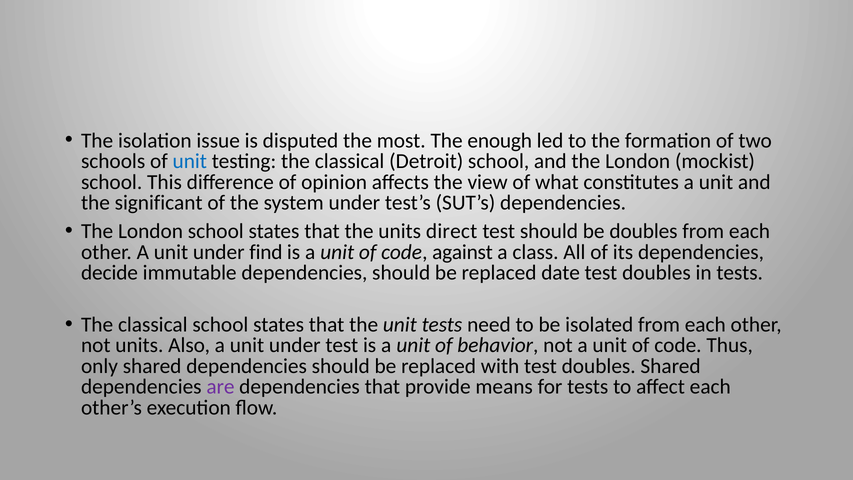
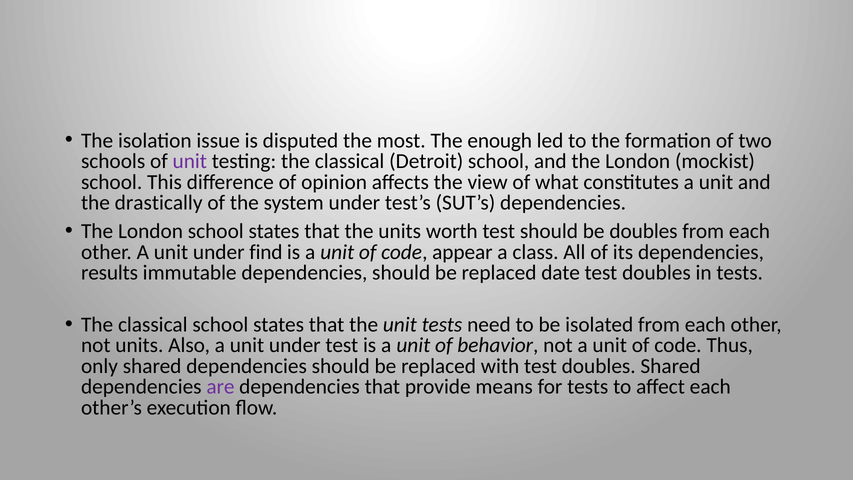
unit at (190, 161) colour: blue -> purple
significant: significant -> drastically
direct: direct -> worth
against: against -> appear
decide: decide -> results
